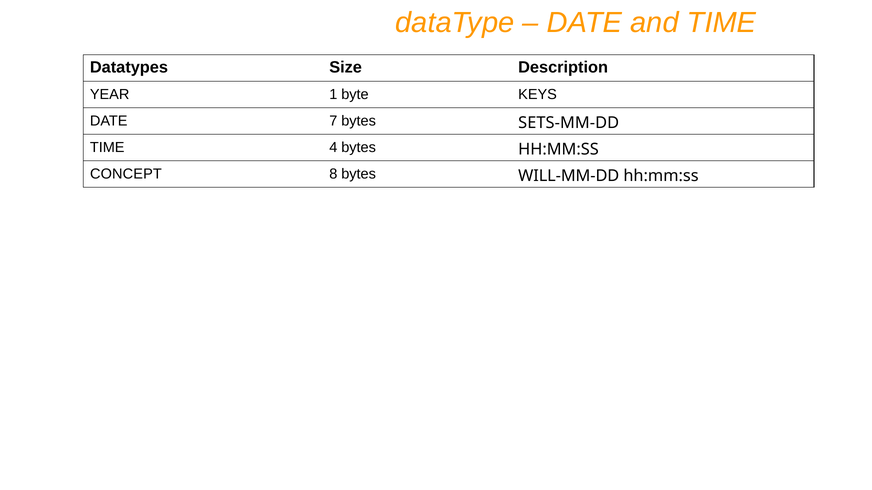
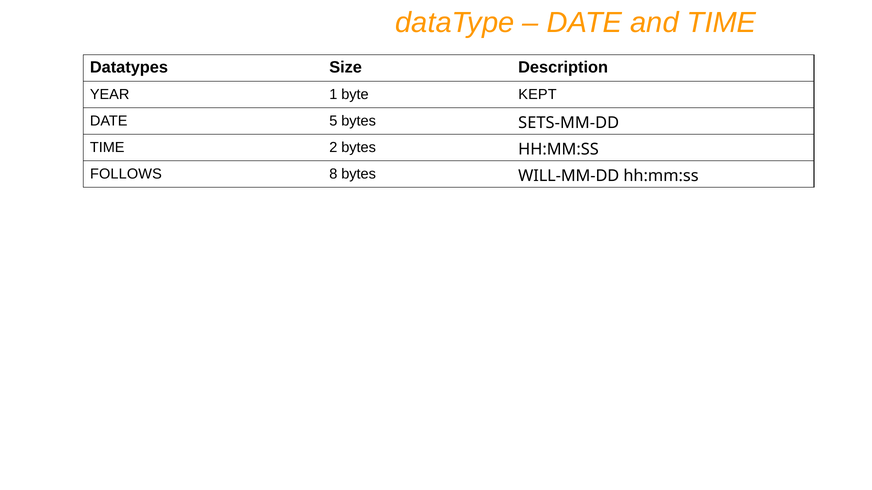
KEYS: KEYS -> KEPT
7: 7 -> 5
4: 4 -> 2
CONCEPT: CONCEPT -> FOLLOWS
